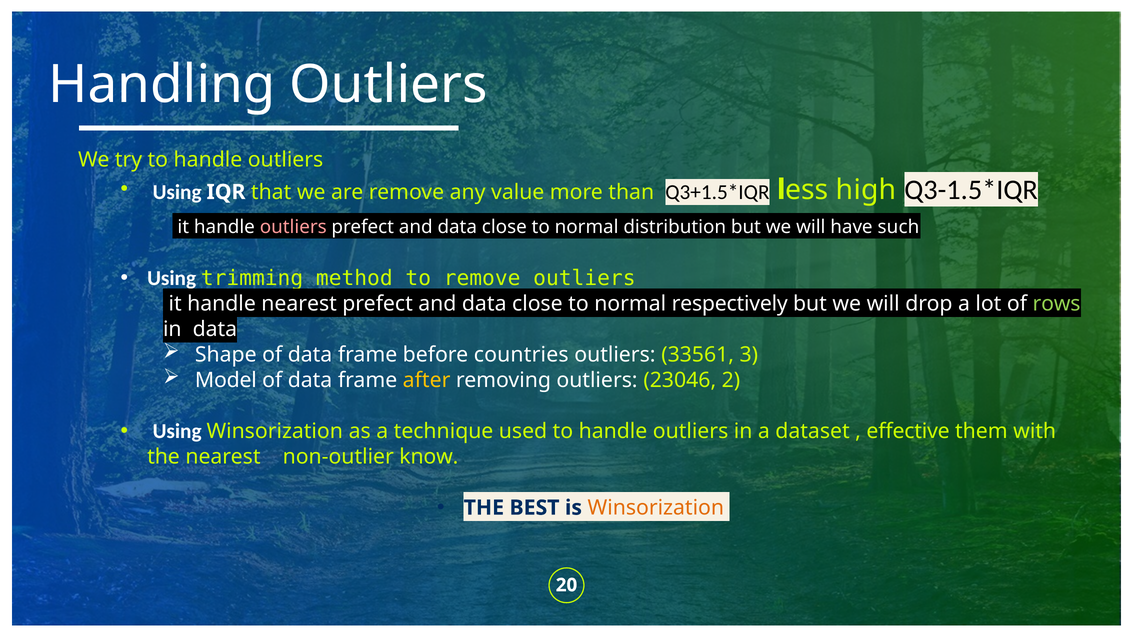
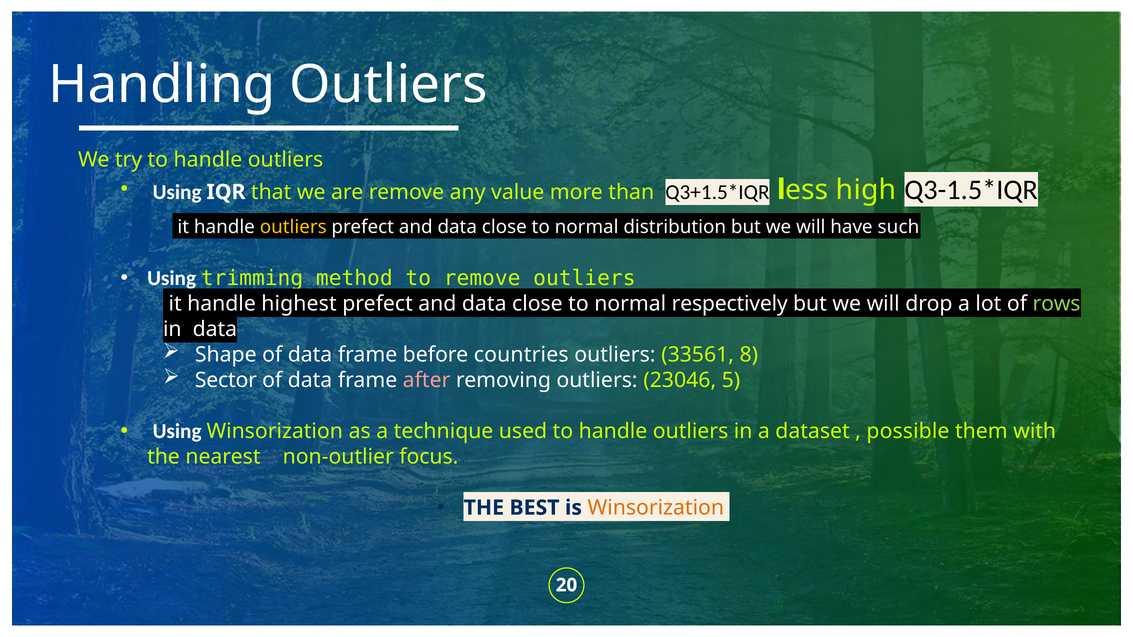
outliers at (293, 227) colour: pink -> yellow
nearest at (299, 304): nearest -> highest
3: 3 -> 8
Model: Model -> Sector
after colour: yellow -> pink
2: 2 -> 5
effective: effective -> possible
know: know -> focus
